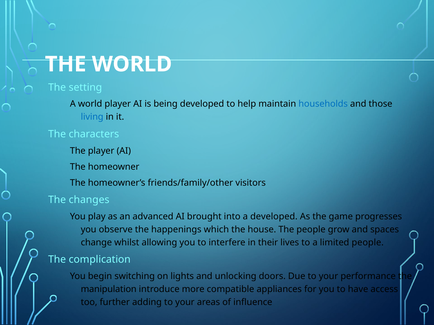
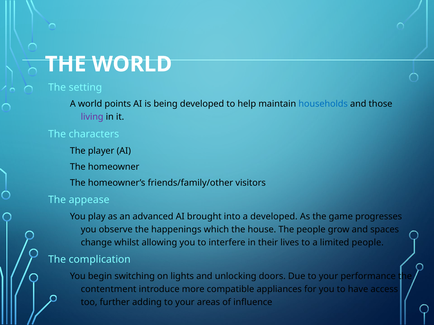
world player: player -> points
living colour: blue -> purple
changes: changes -> appease
manipulation: manipulation -> contentment
